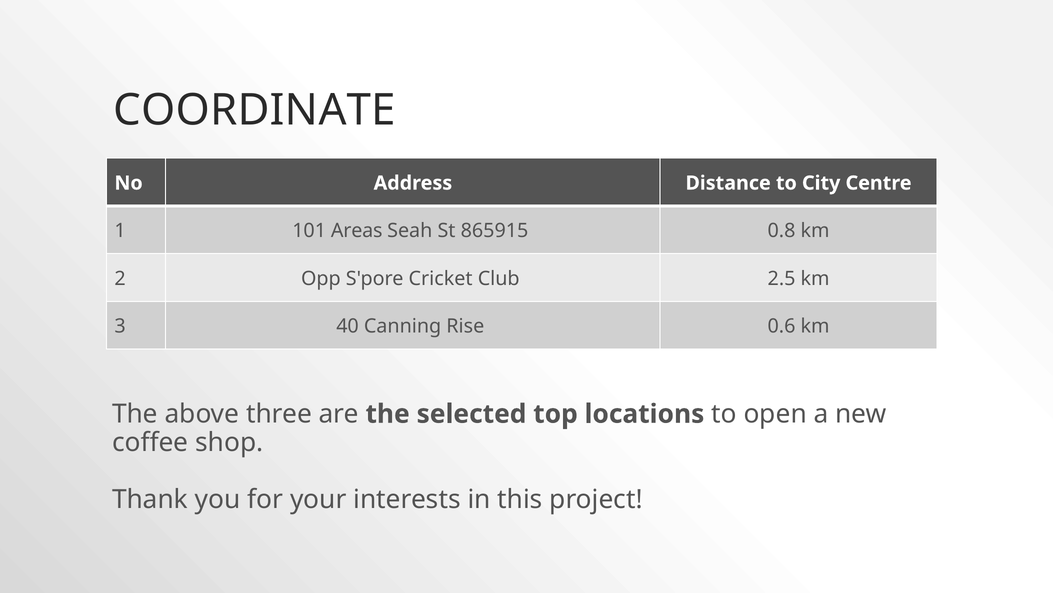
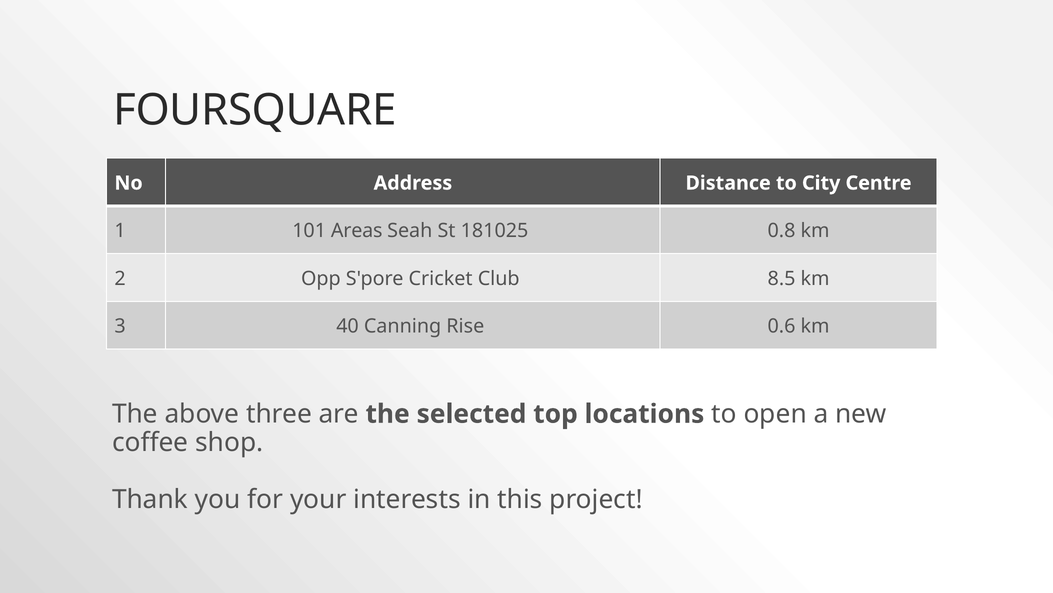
COORDINATE: COORDINATE -> FOURSQUARE
865915: 865915 -> 181025
2.5: 2.5 -> 8.5
